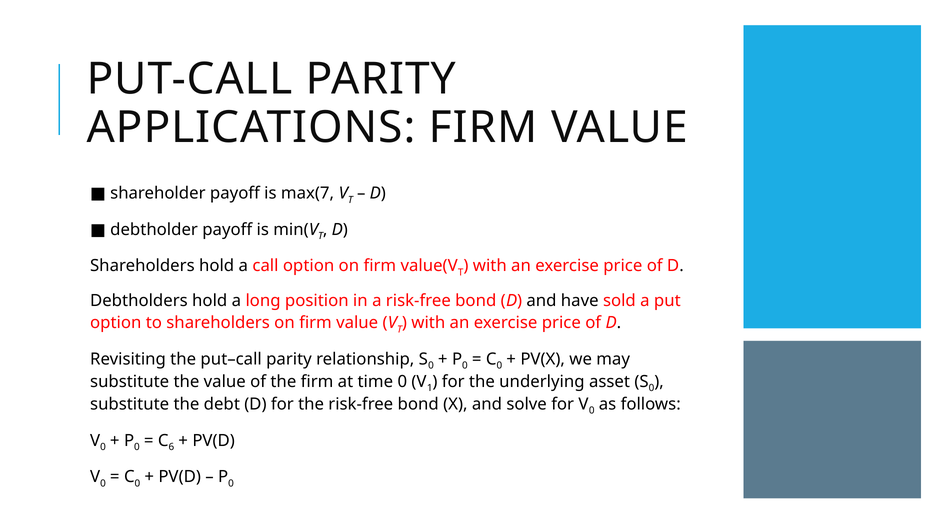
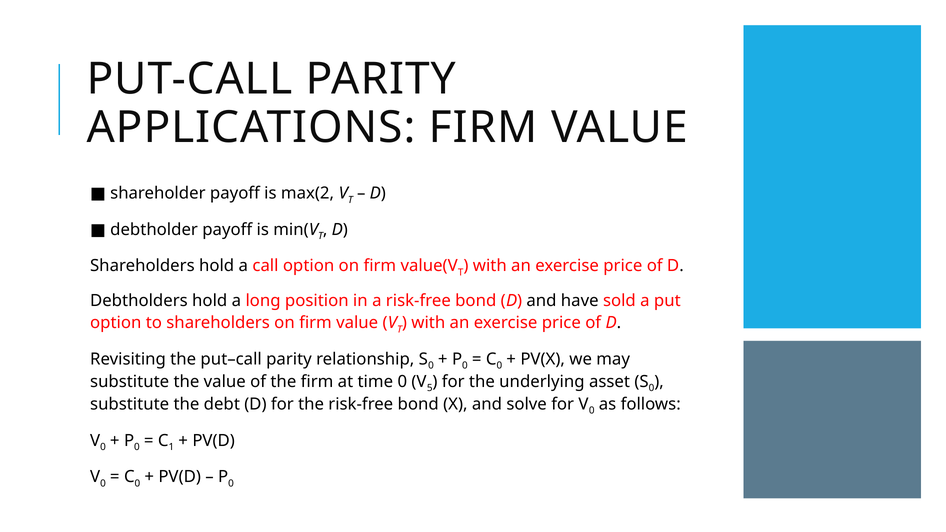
max(7: max(7 -> max(2
1: 1 -> 5
6: 6 -> 1
